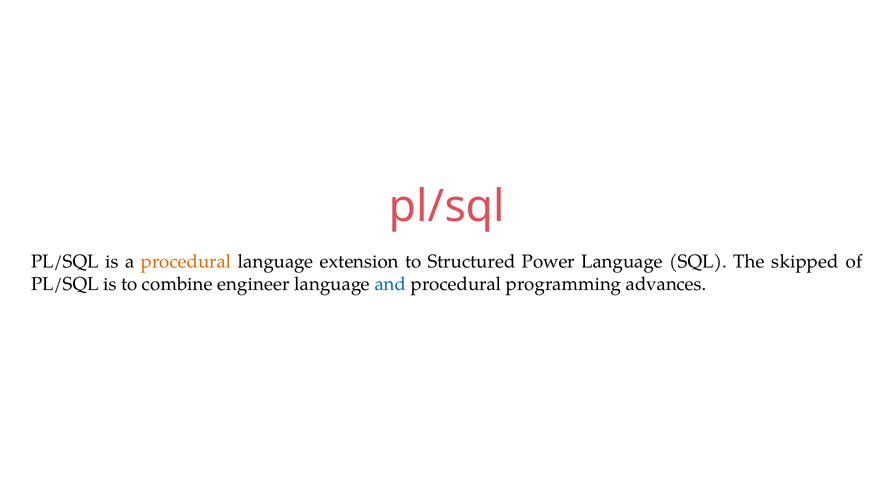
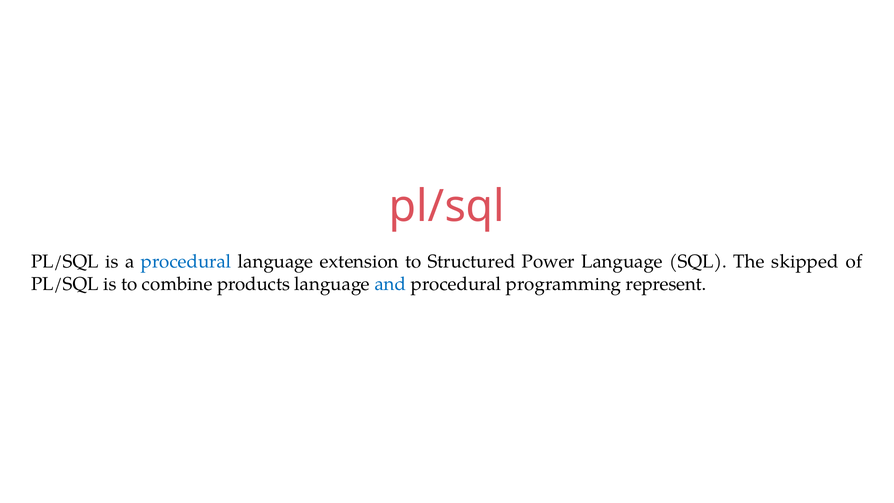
procedural at (186, 262) colour: orange -> blue
engineer: engineer -> products
advances: advances -> represent
